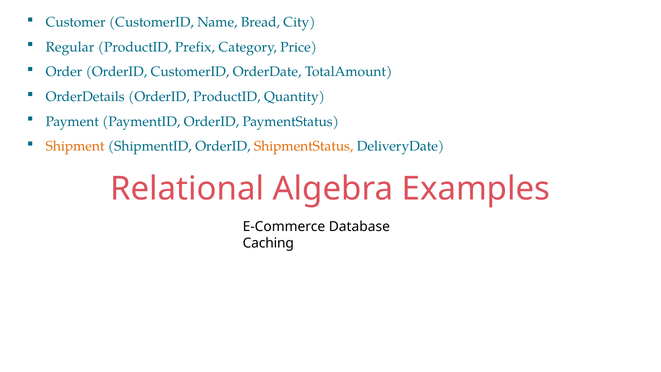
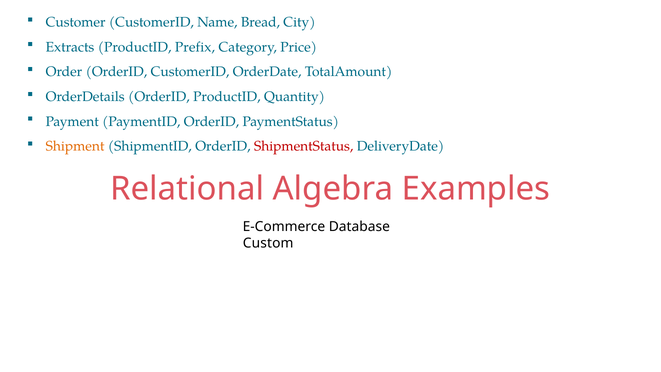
Regular: Regular -> Extracts
ShipmentStatus colour: orange -> red
Caching: Caching -> Custom
